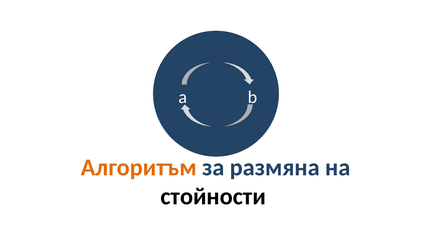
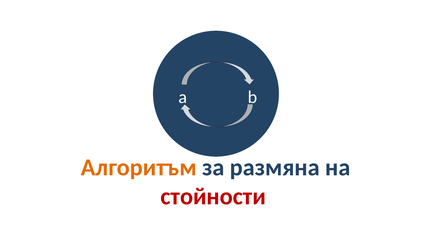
стойности colour: black -> red
